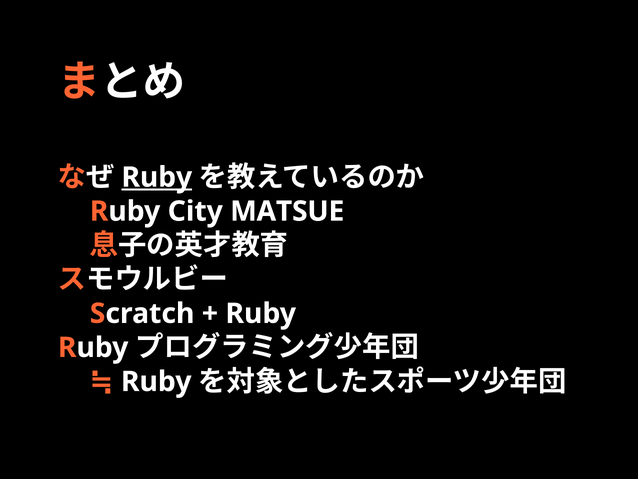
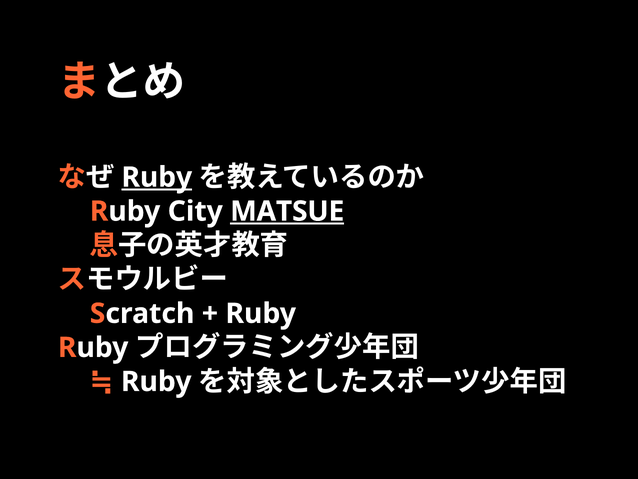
MATSUE underline: none -> present
